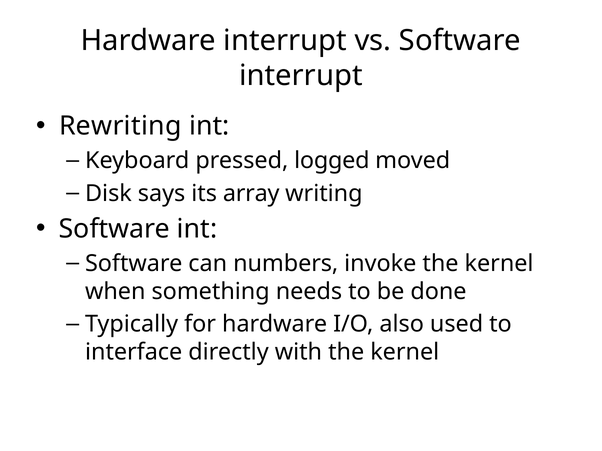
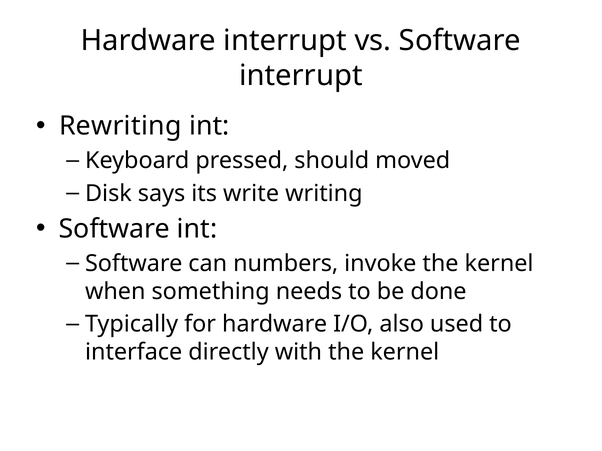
logged: logged -> should
array: array -> write
